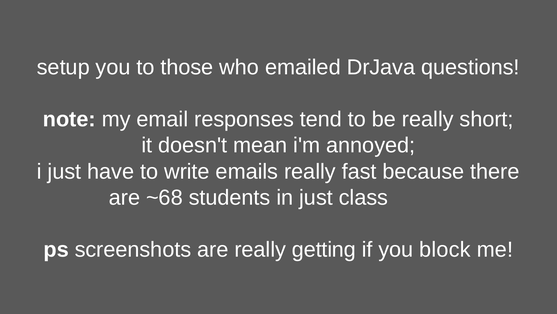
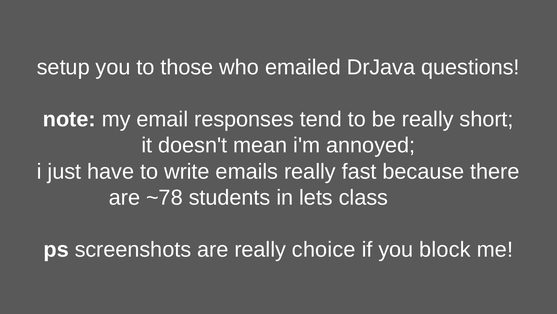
~68: ~68 -> ~78
in just: just -> lets
getting: getting -> choice
